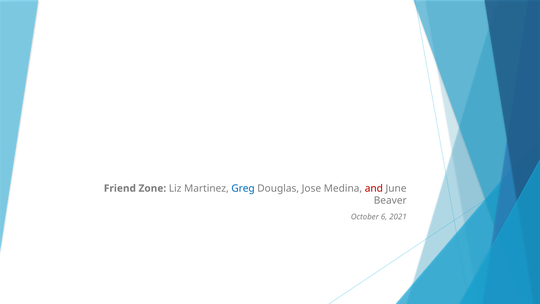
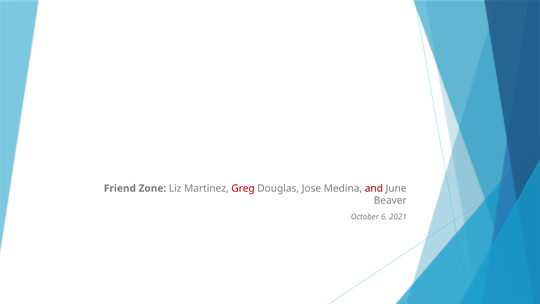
Greg colour: blue -> red
